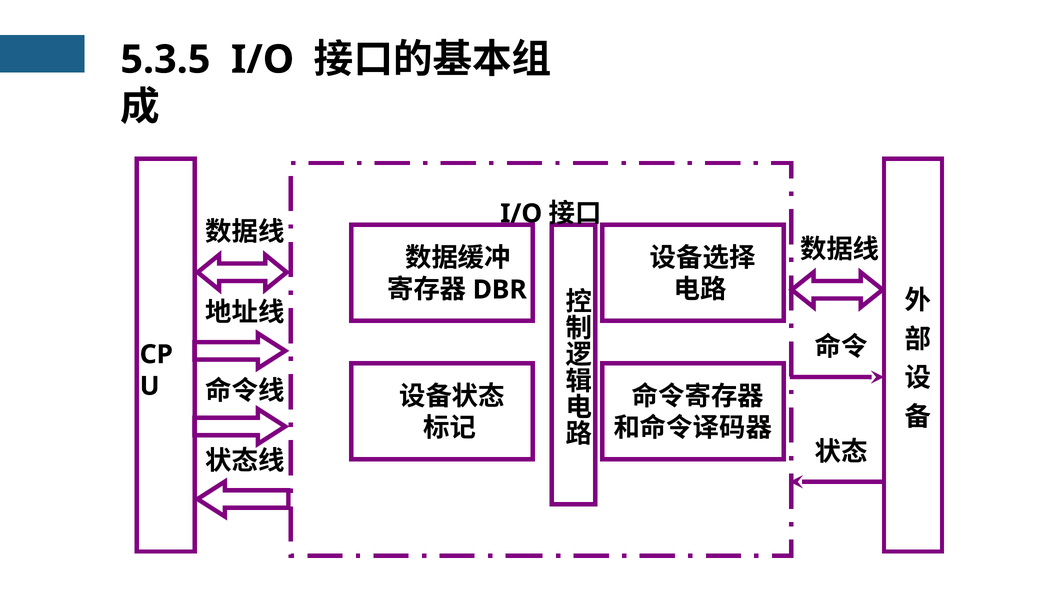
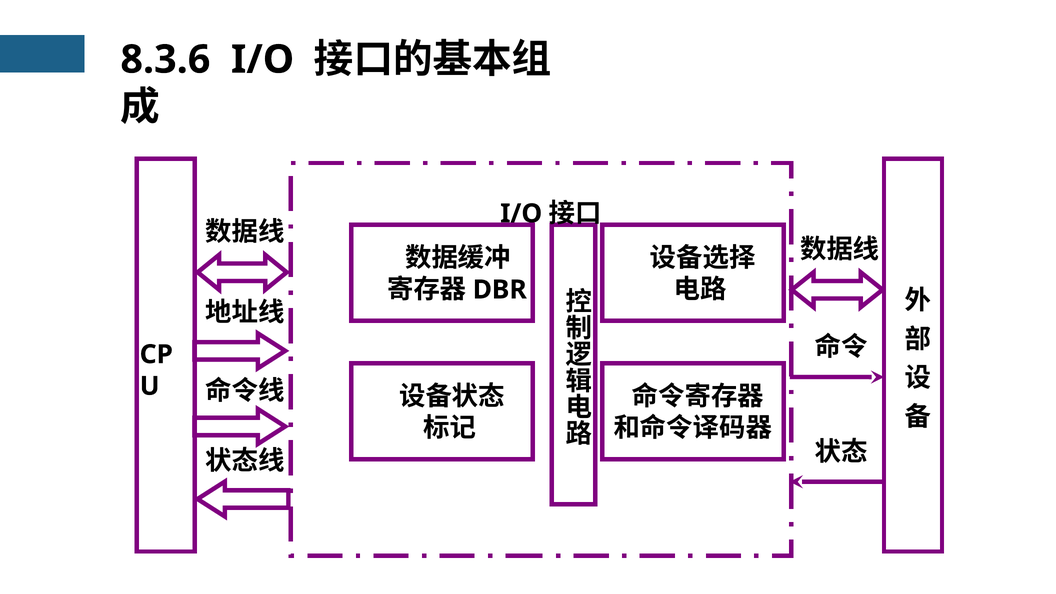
5.3.5: 5.3.5 -> 8.3.6
